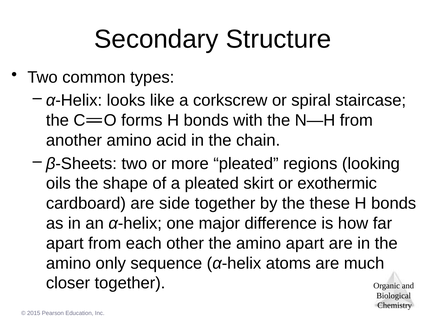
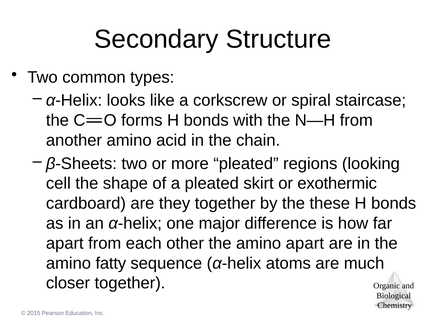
oils: oils -> cell
side: side -> they
only: only -> fatty
